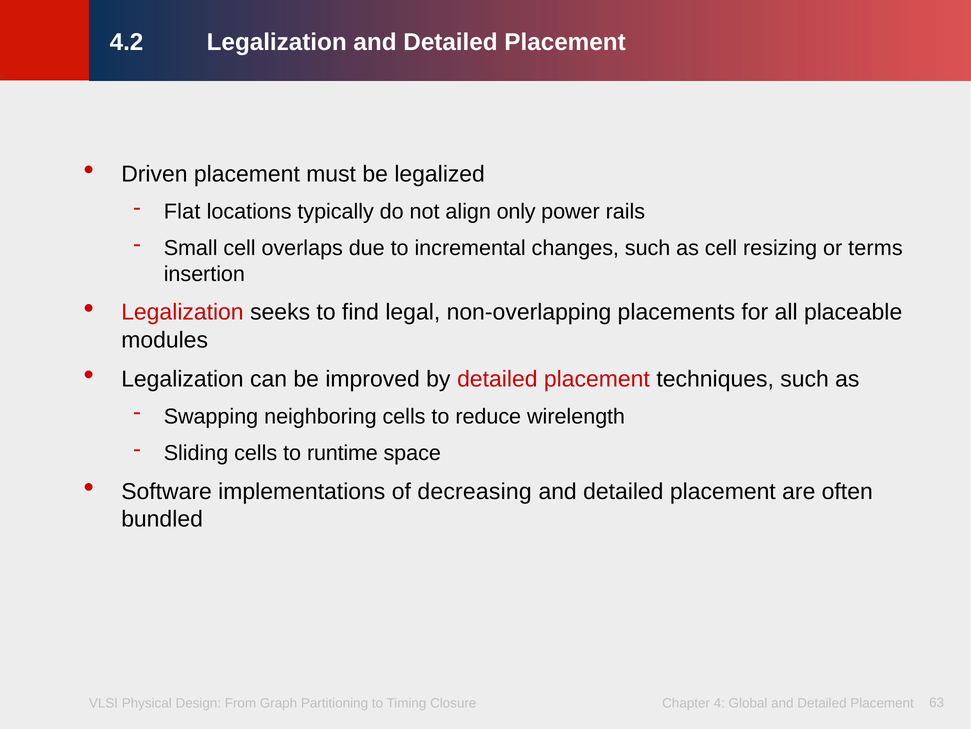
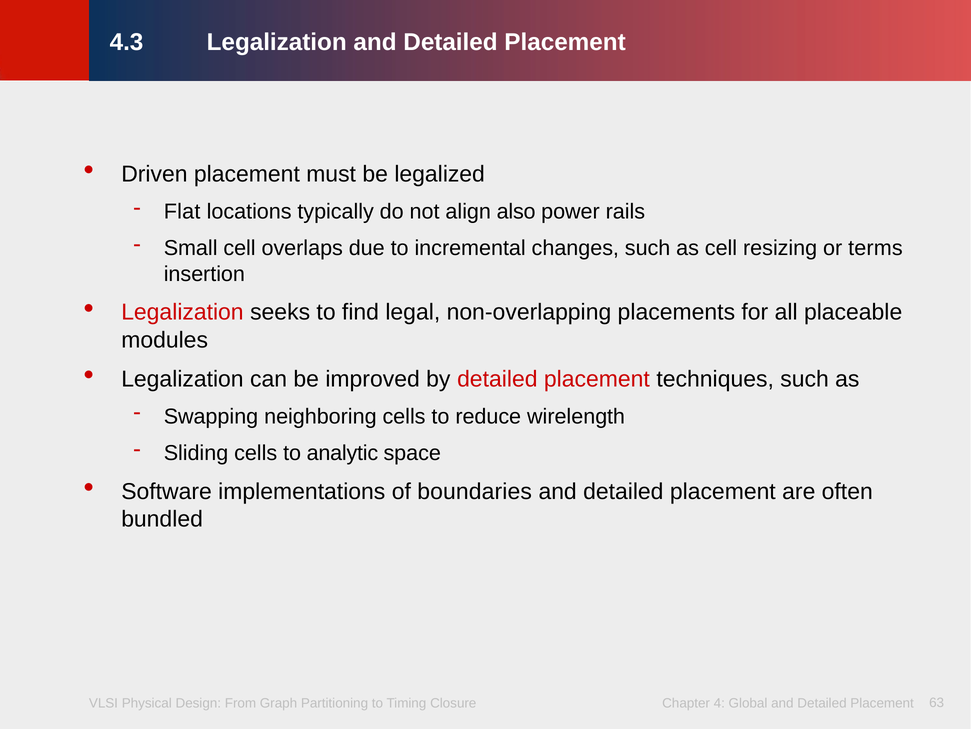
4.2: 4.2 -> 4.3
only: only -> also
runtime: runtime -> analytic
decreasing: decreasing -> boundaries
